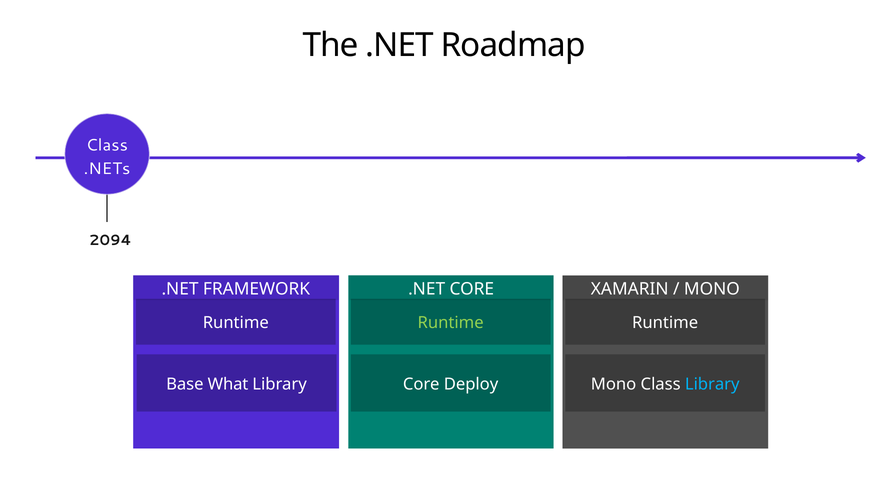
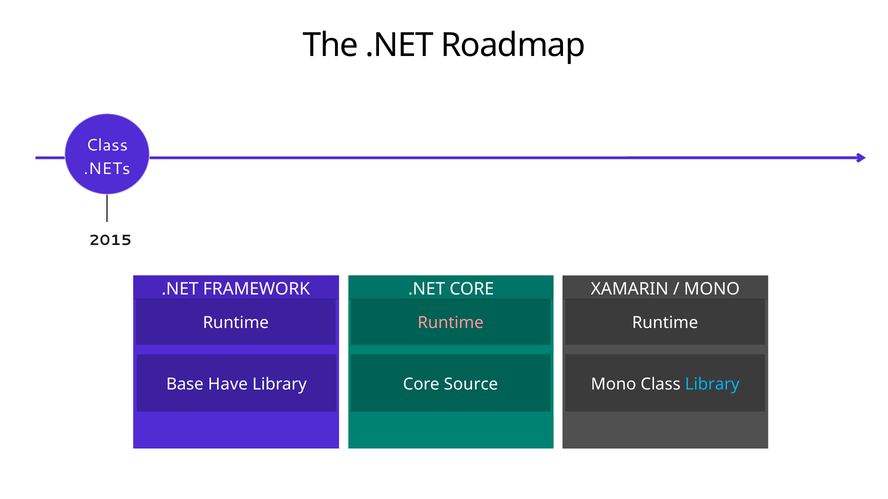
2094: 2094 -> 2015
Runtime at (451, 323) colour: light green -> pink
What: What -> Have
Deploy: Deploy -> Source
